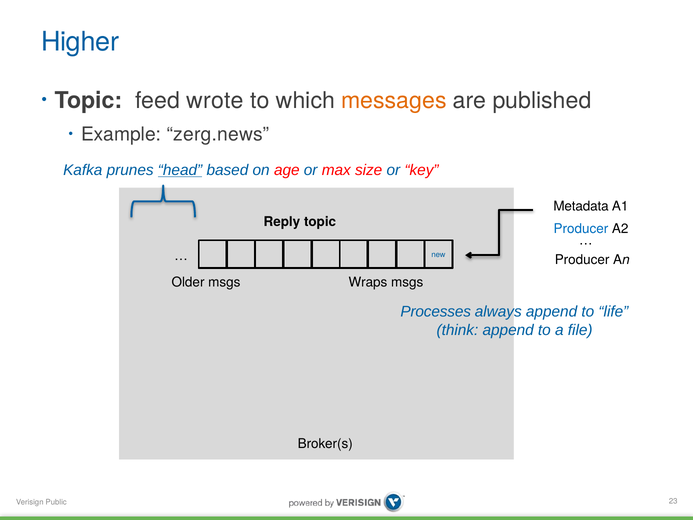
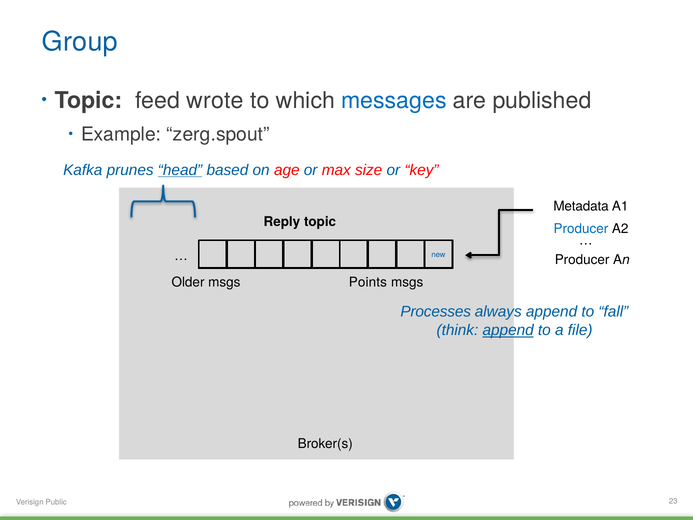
Higher: Higher -> Group
messages colour: orange -> blue
zerg.news: zerg.news -> zerg.spout
Wraps: Wraps -> Points
life: life -> fall
append at (508, 330) underline: none -> present
